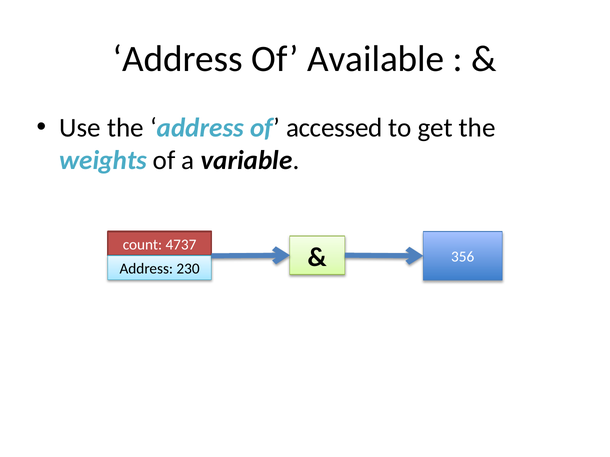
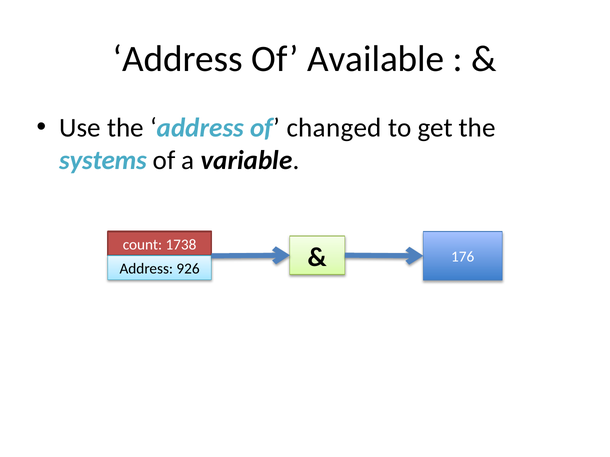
accessed: accessed -> changed
weights: weights -> systems
4737: 4737 -> 1738
230: 230 -> 926
356: 356 -> 176
